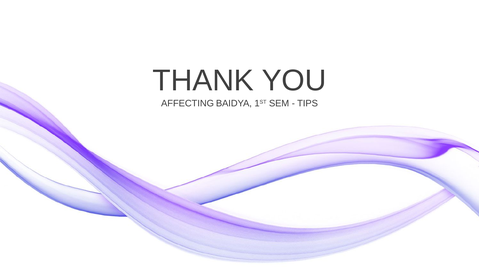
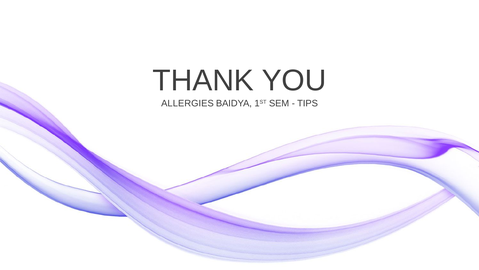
AFFECTING: AFFECTING -> ALLERGIES
